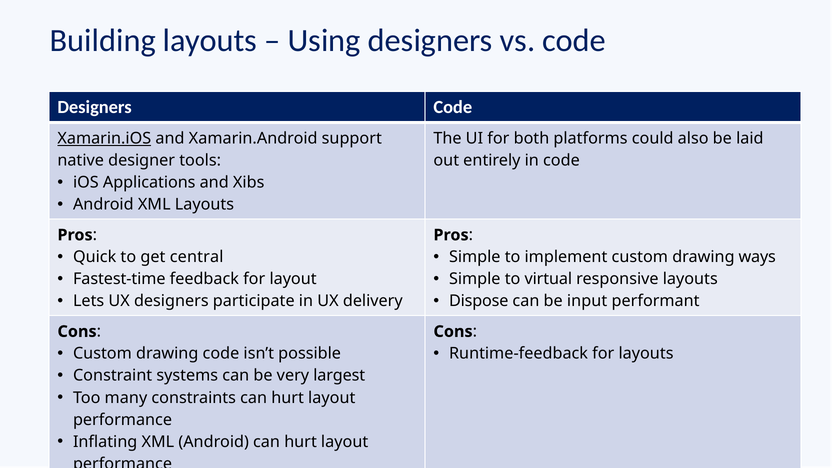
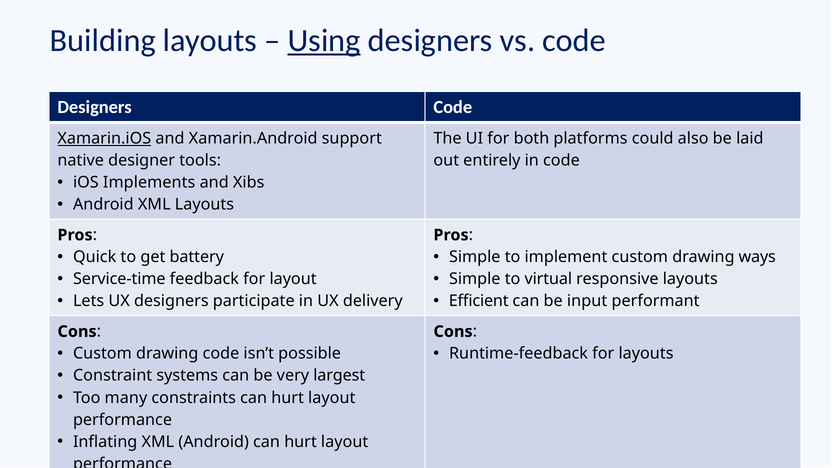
Using underline: none -> present
Applications: Applications -> Implements
central: central -> battery
Fastest-time: Fastest-time -> Service-time
Dispose: Dispose -> Efficient
